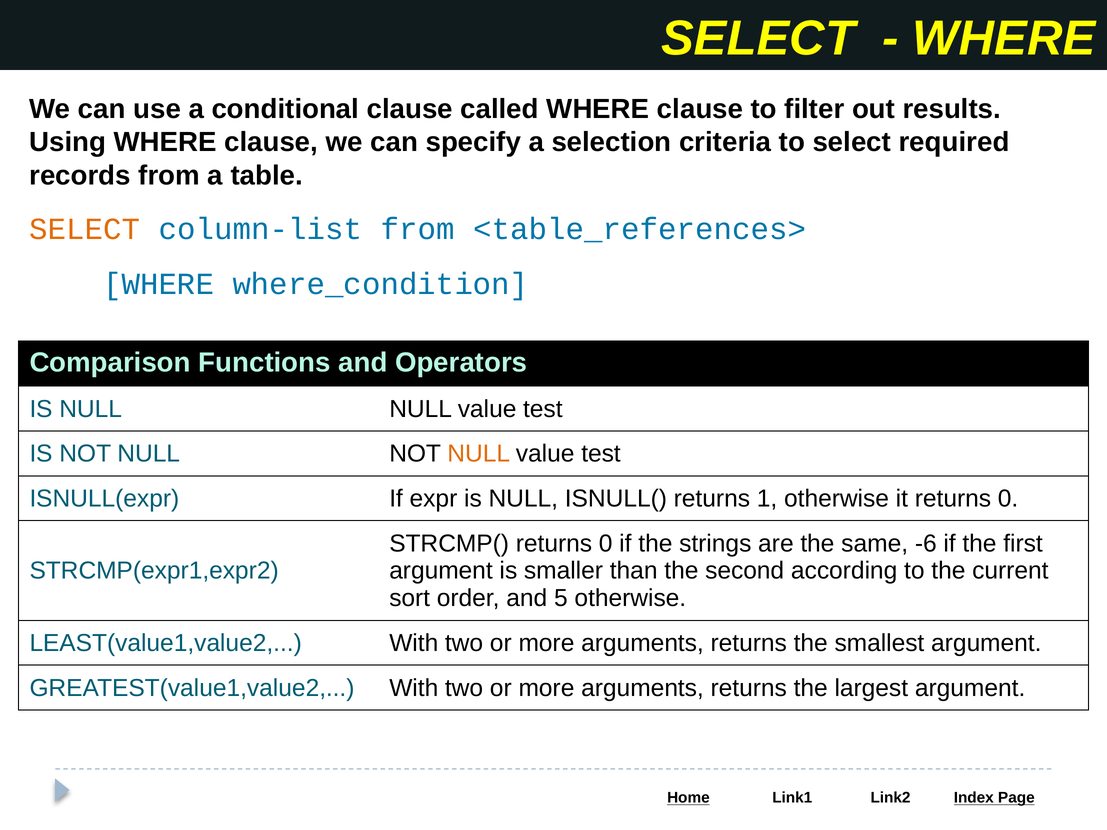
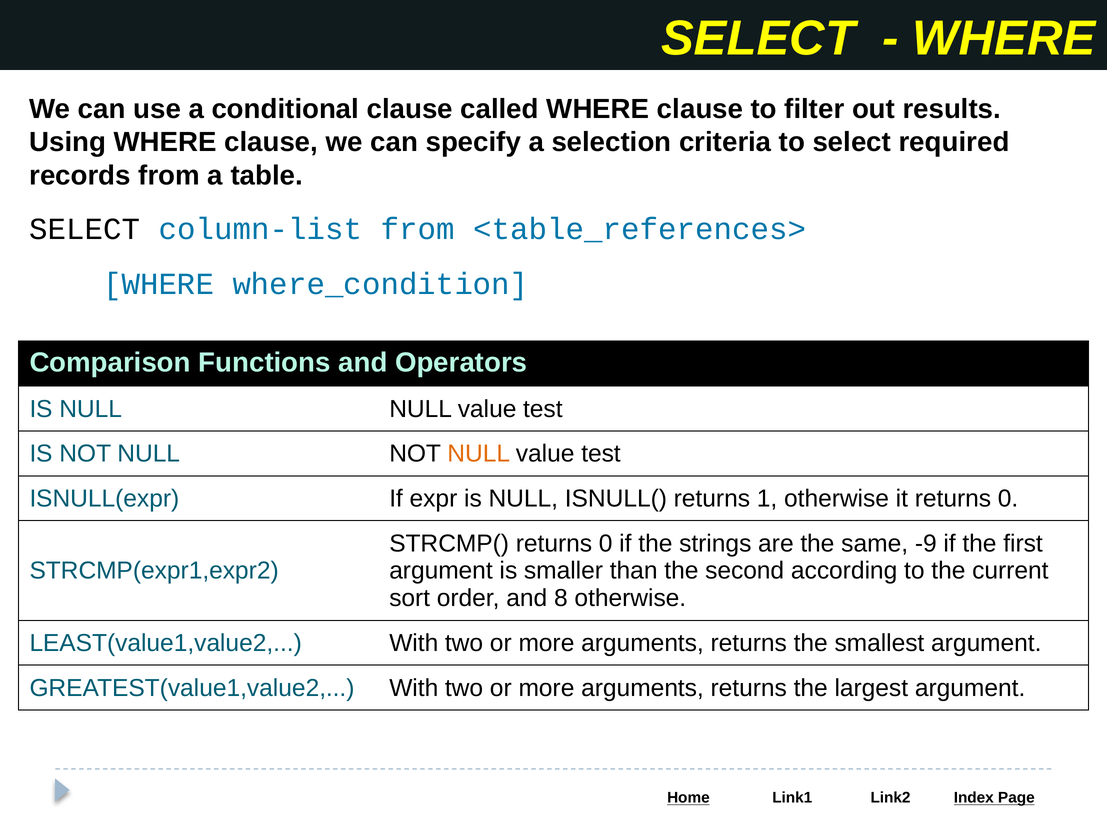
SELECT at (85, 229) colour: orange -> black
-6: -6 -> -9
5: 5 -> 8
